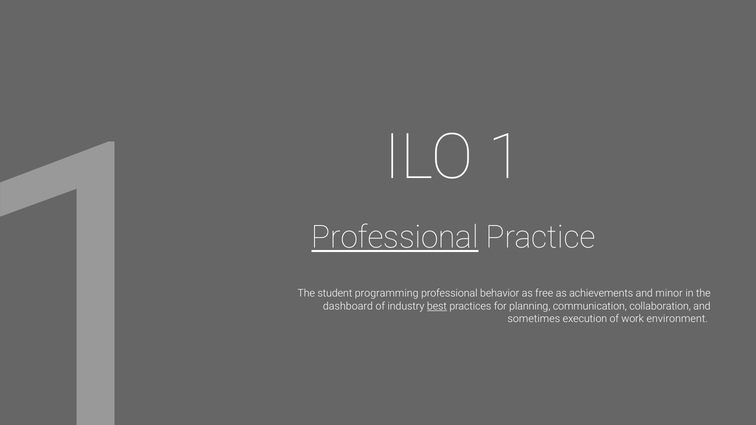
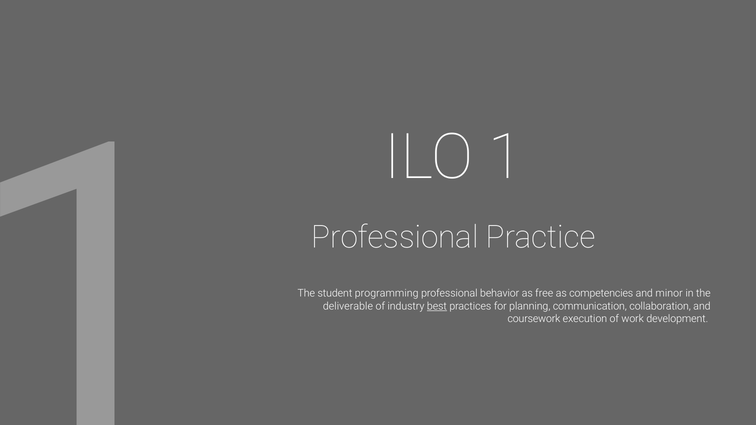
Professional at (395, 237) underline: present -> none
achievements: achievements -> competencies
dashboard: dashboard -> deliverable
sometimes: sometimes -> coursework
environment: environment -> development
